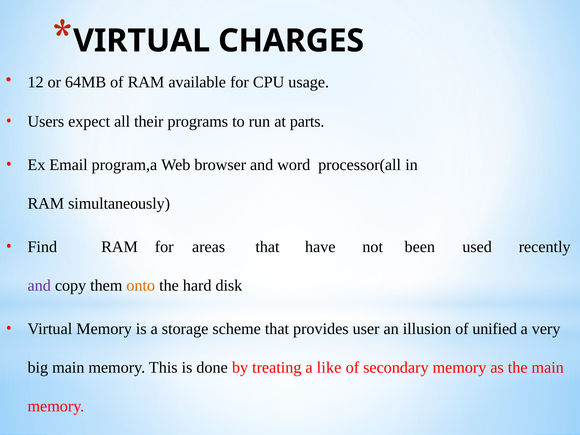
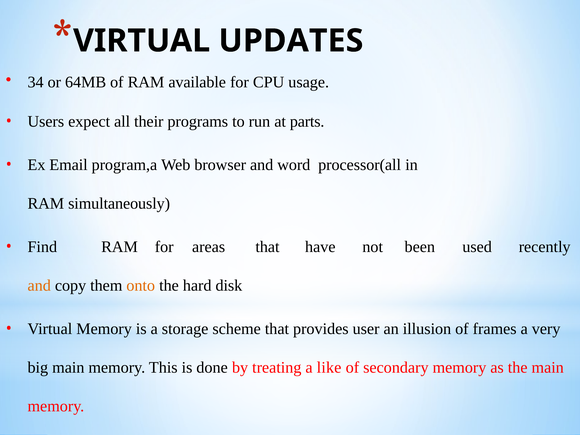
CHARGES: CHARGES -> UPDATES
12: 12 -> 34
and at (39, 285) colour: purple -> orange
unified: unified -> frames
